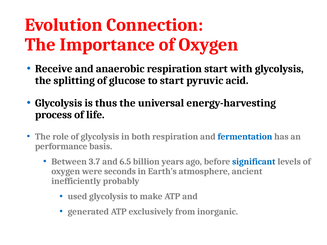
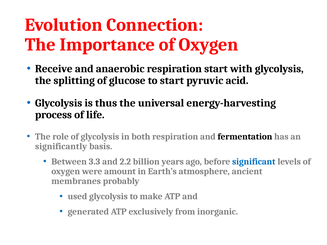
fermentation colour: blue -> black
performance: performance -> significantly
3.7: 3.7 -> 3.3
6.5: 6.5 -> 2.2
seconds: seconds -> amount
inefficiently: inefficiently -> membranes
